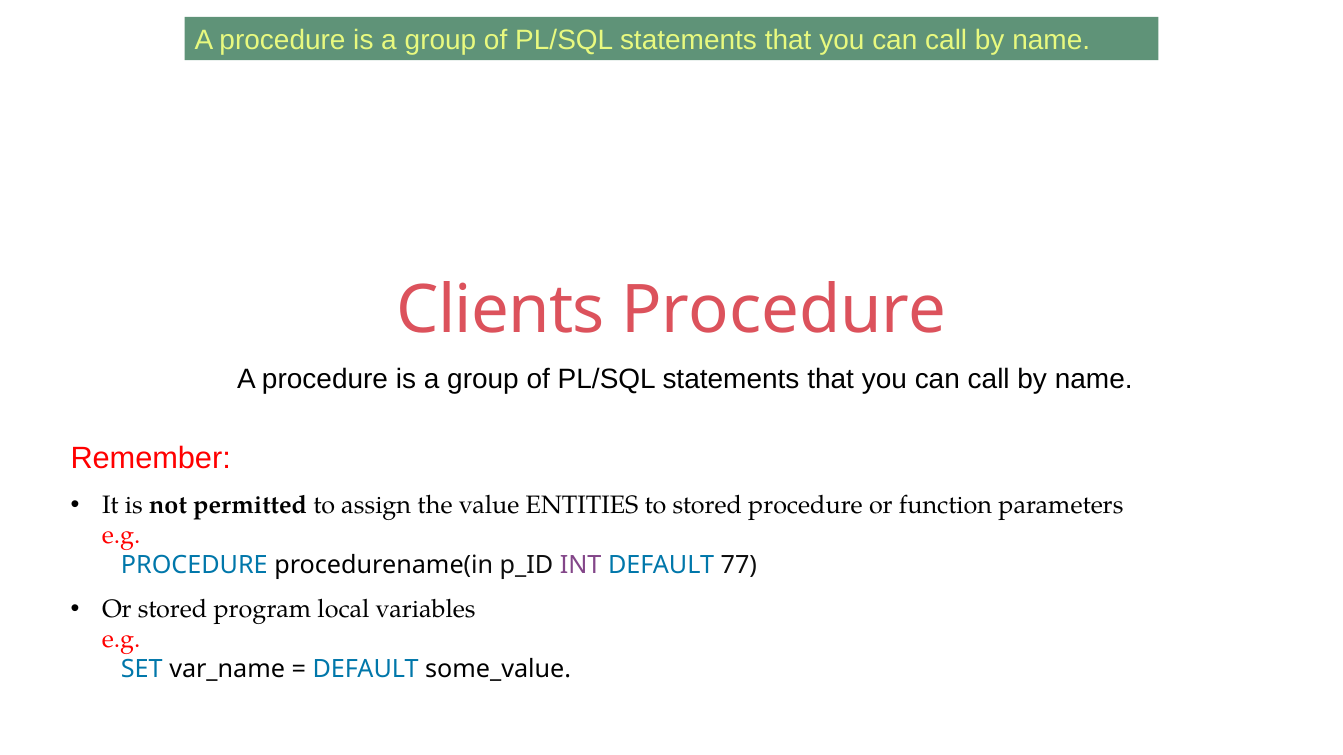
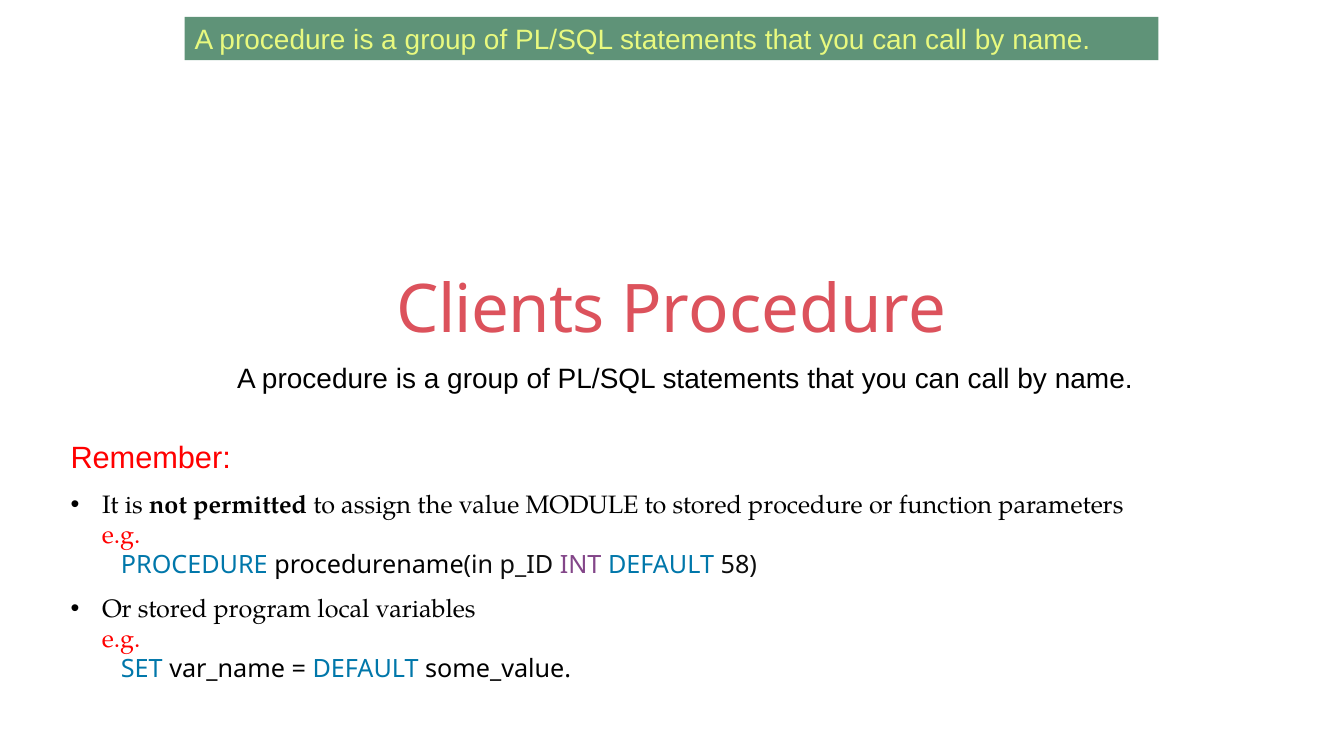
ENTITIES: ENTITIES -> MODULE
77: 77 -> 58
